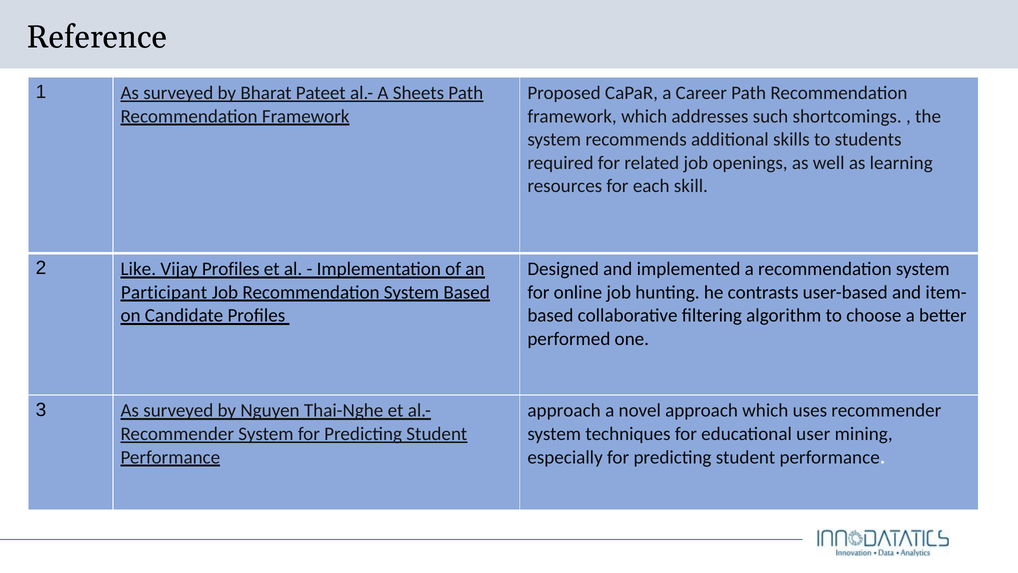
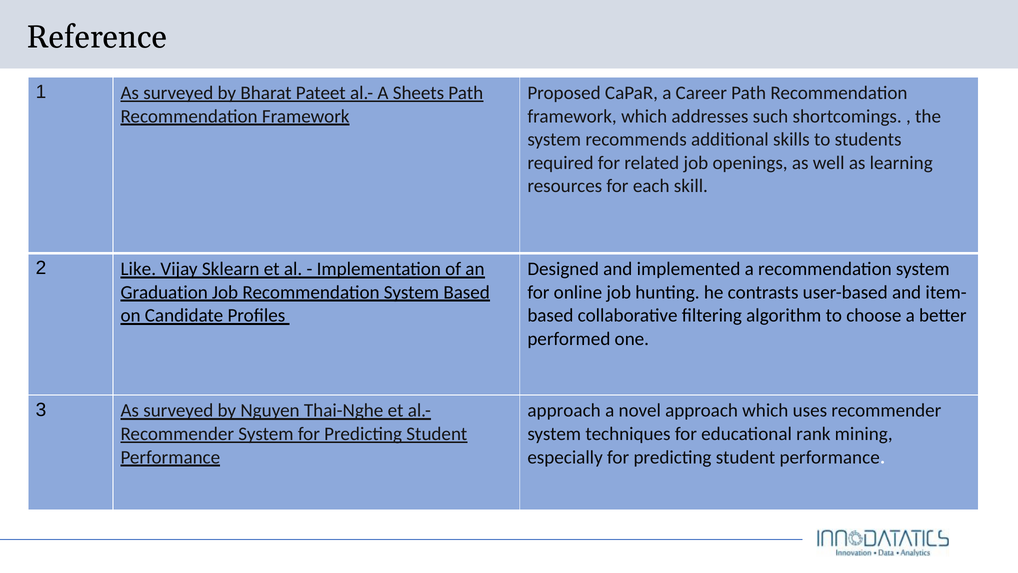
Vijay Profiles: Profiles -> Sklearn
Participant: Participant -> Graduation
user: user -> rank
